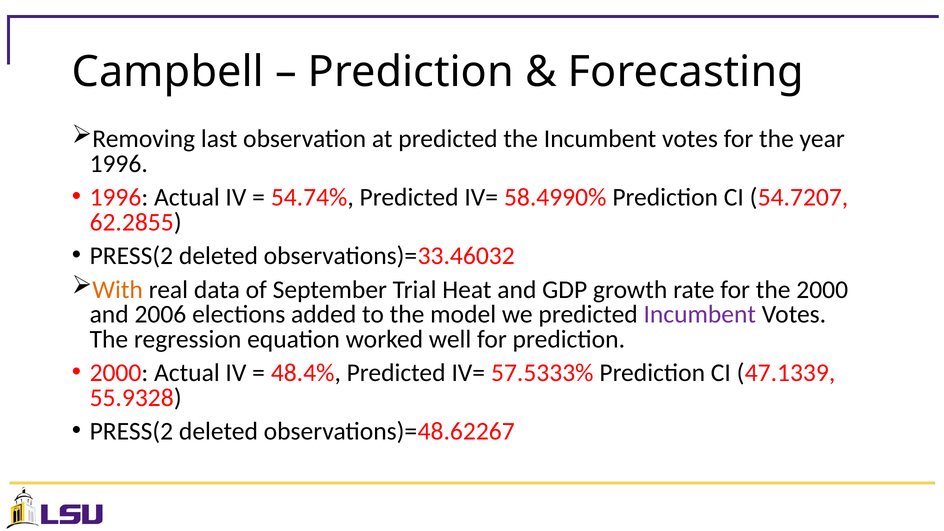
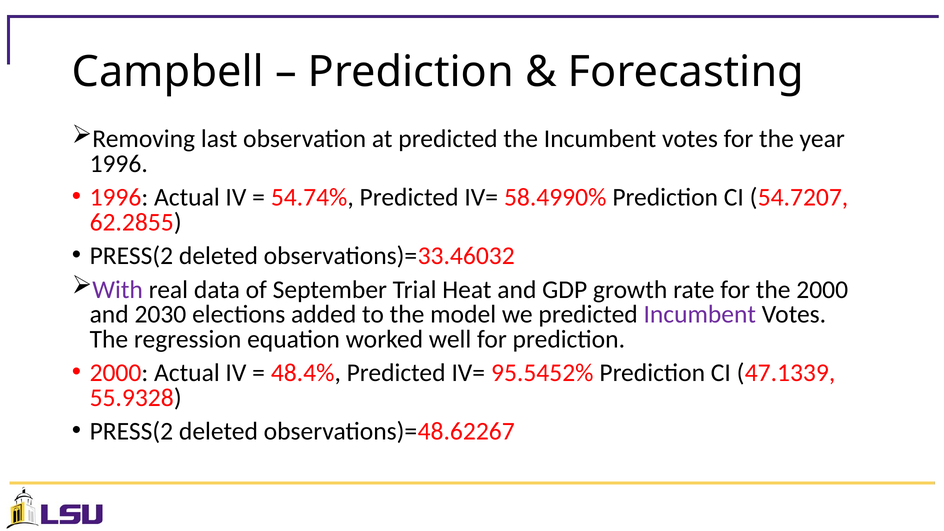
With colour: orange -> purple
2006: 2006 -> 2030
57.5333%: 57.5333% -> 95.5452%
